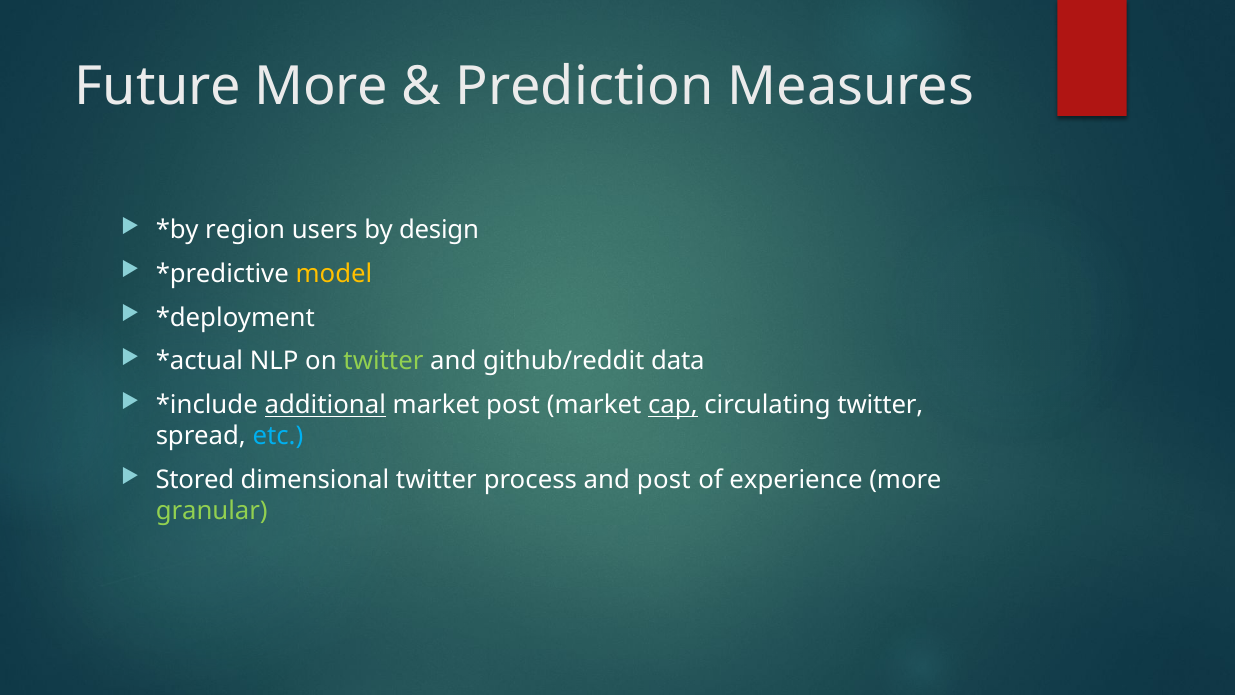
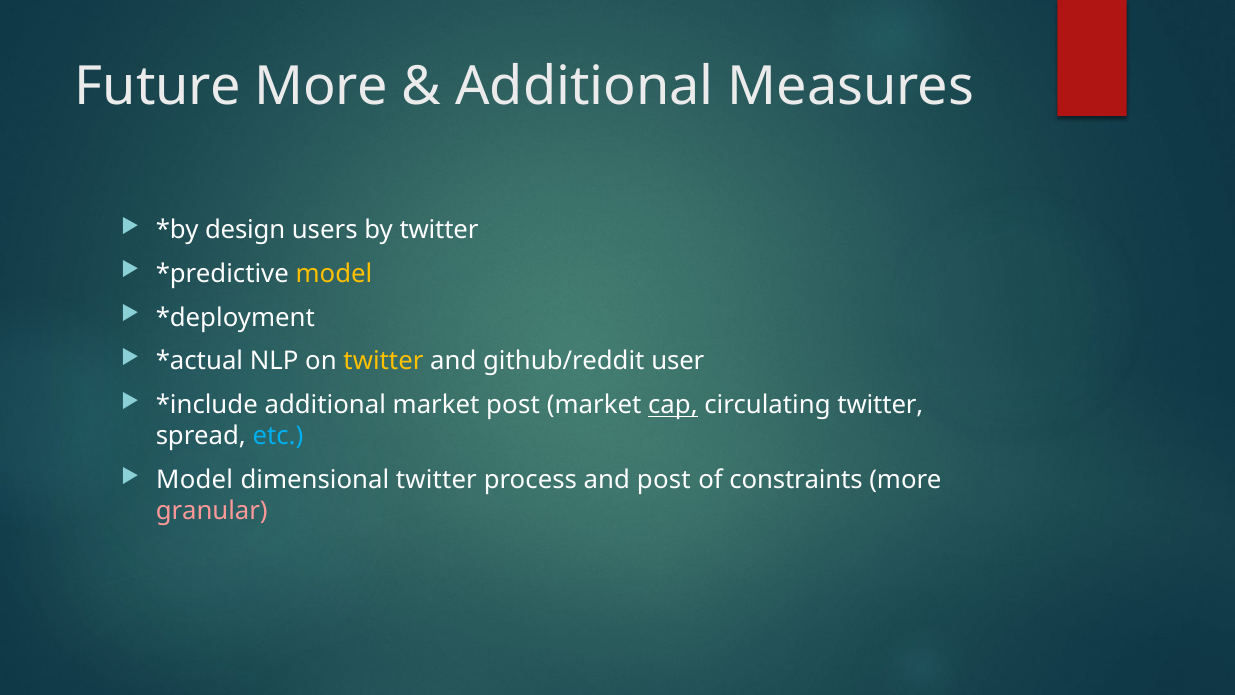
Prediction at (585, 87): Prediction -> Additional
region: region -> design
by design: design -> twitter
twitter at (383, 361) colour: light green -> yellow
data: data -> user
additional at (325, 405) underline: present -> none
Stored at (195, 480): Stored -> Model
experience: experience -> constraints
granular colour: light green -> pink
